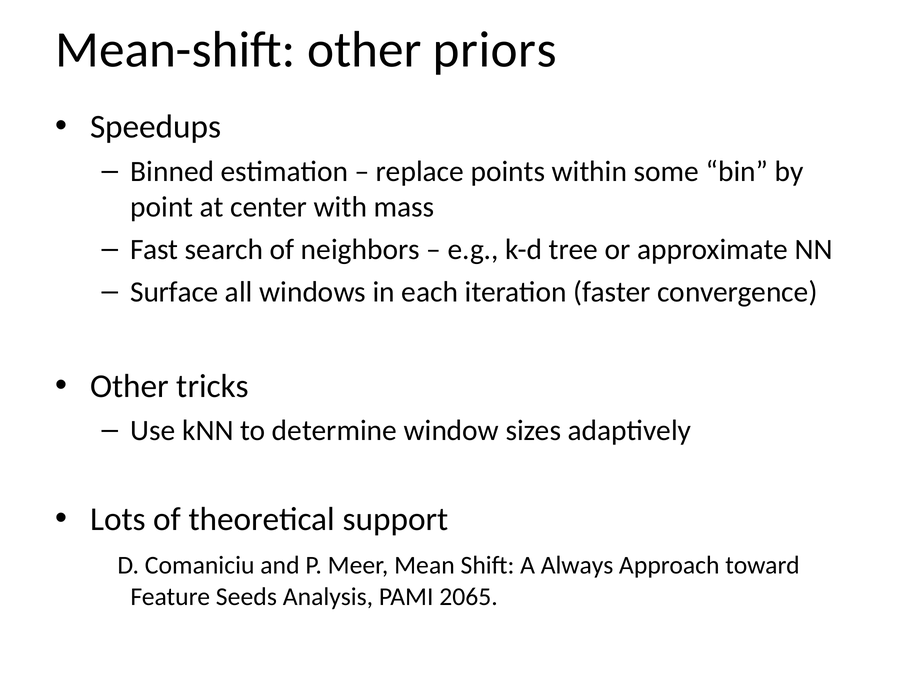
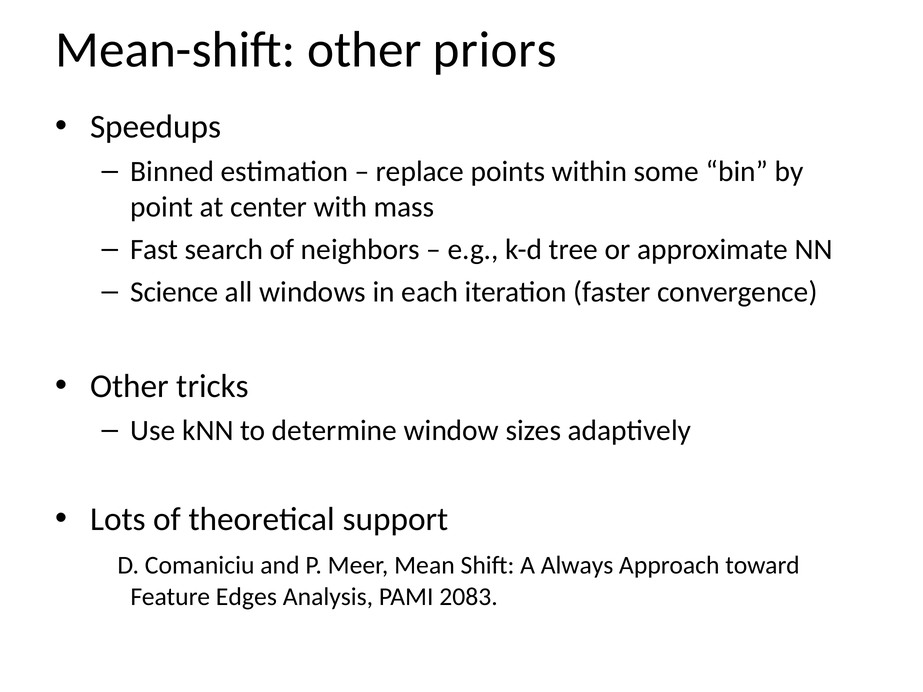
Surface: Surface -> Science
Seeds: Seeds -> Edges
2065: 2065 -> 2083
